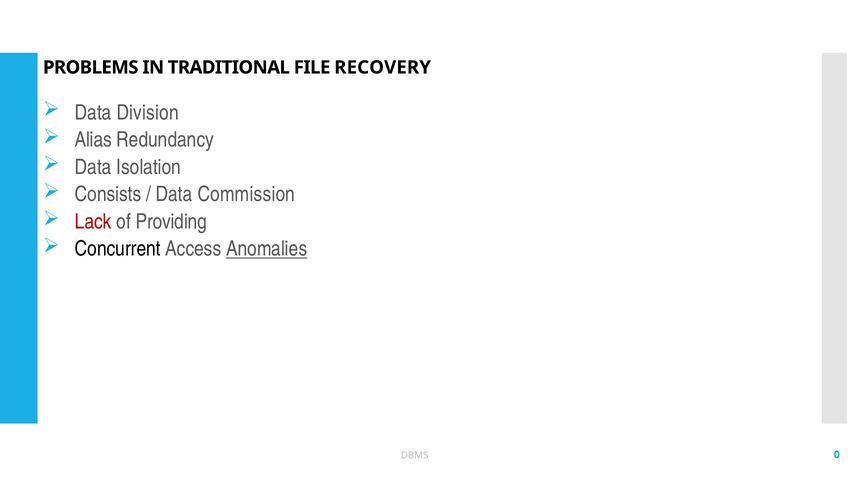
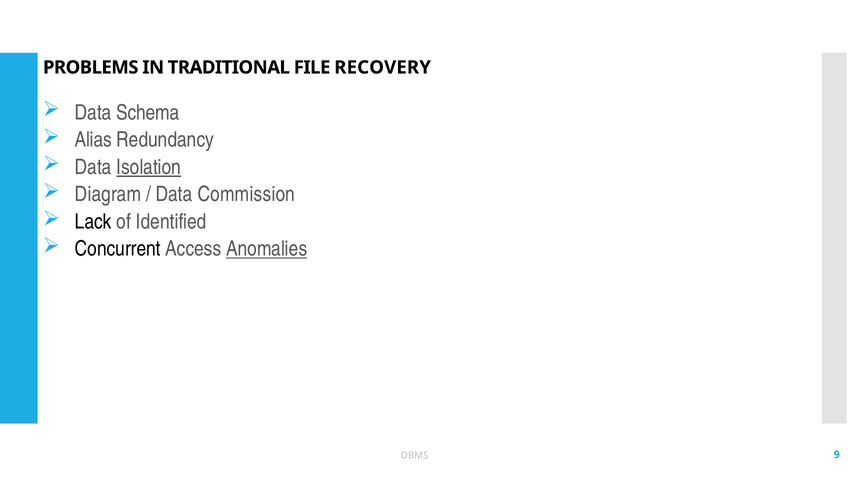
Division: Division -> Schema
Isolation underline: none -> present
Consists: Consists -> Diagram
Lack colour: red -> black
Providing: Providing -> Identified
0: 0 -> 9
